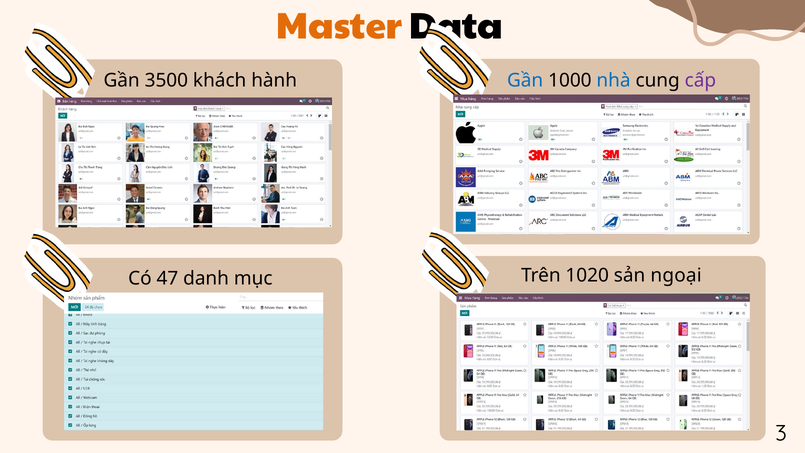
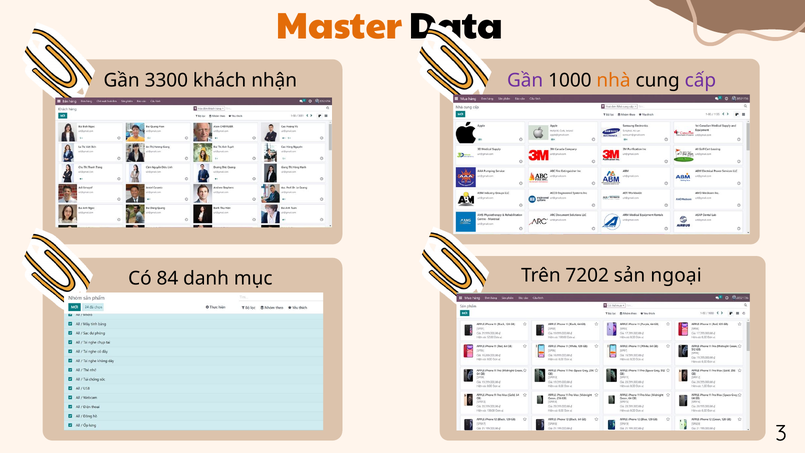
3500: 3500 -> 3300
hành: hành -> nhận
Gần at (525, 81) colour: blue -> purple
nhà colour: blue -> orange
1020: 1020 -> 7202
47: 47 -> 84
